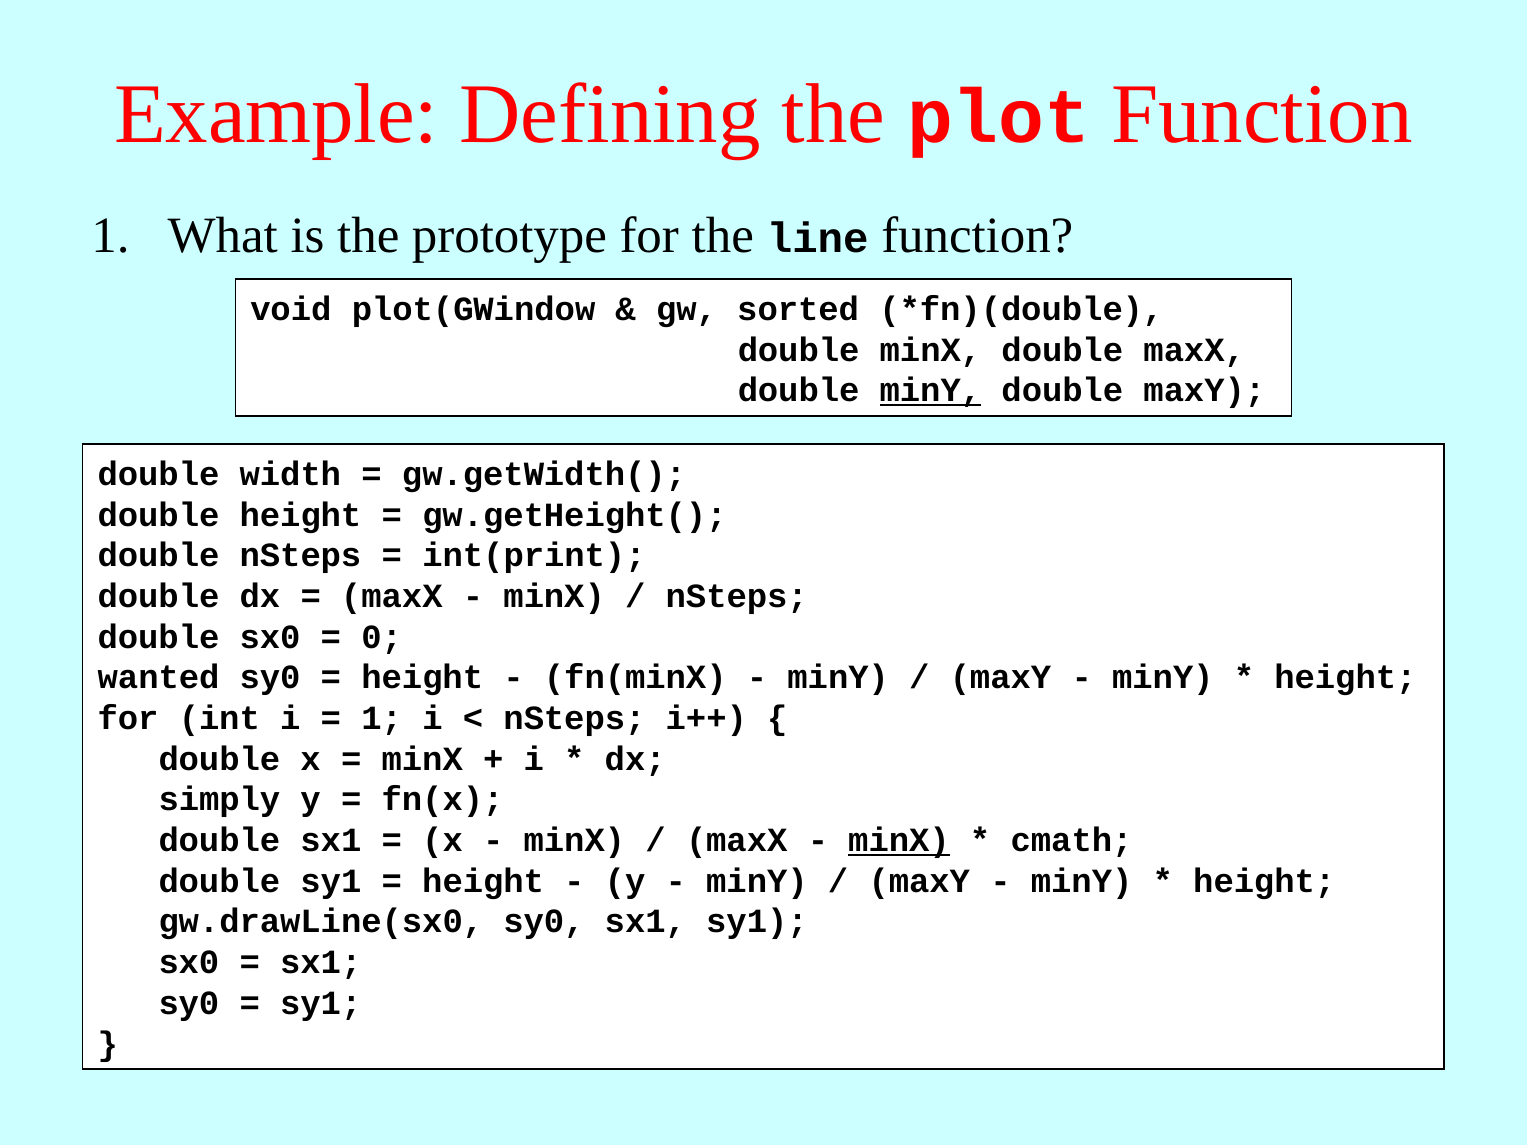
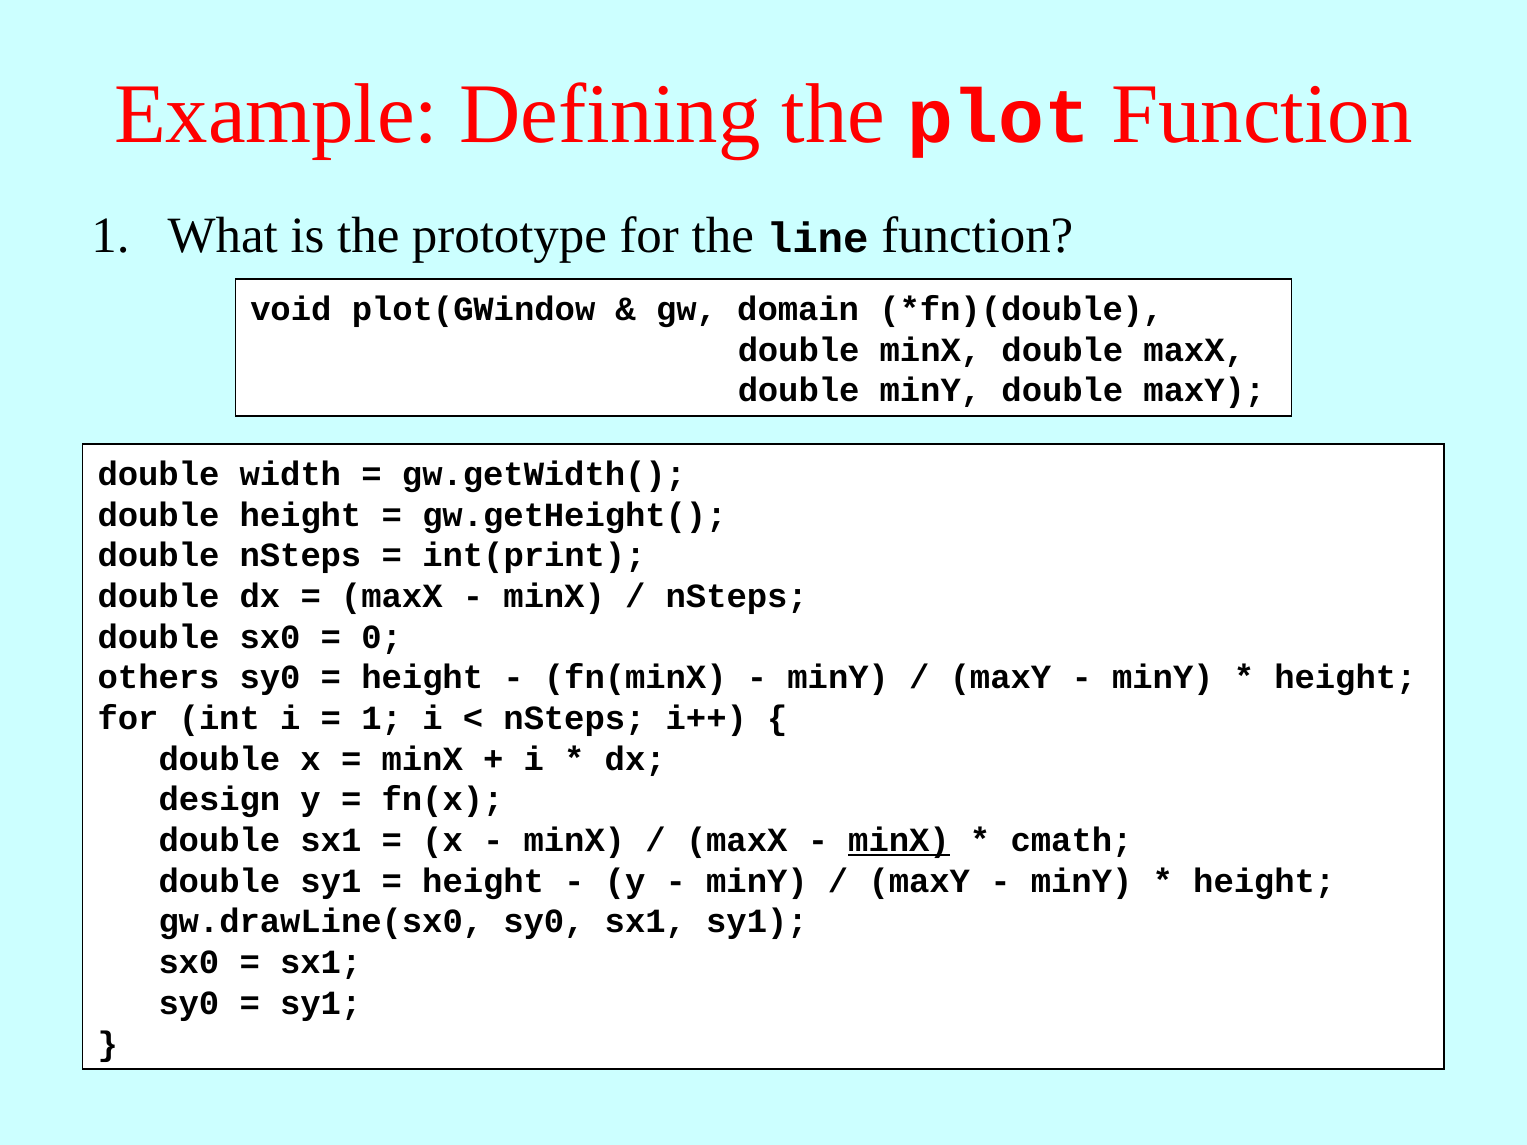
gw sorted: sorted -> domain
minY at (930, 391) underline: present -> none
wanted: wanted -> others
simply: simply -> design
